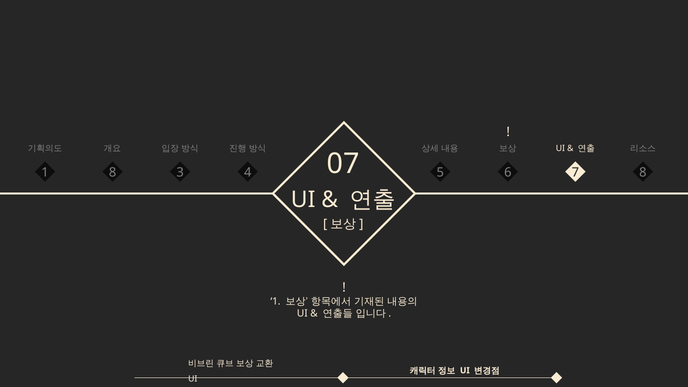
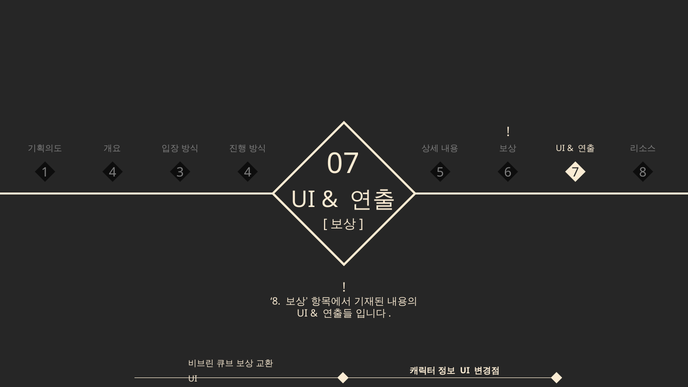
1 8: 8 -> 4
1 at (275, 301): 1 -> 8
